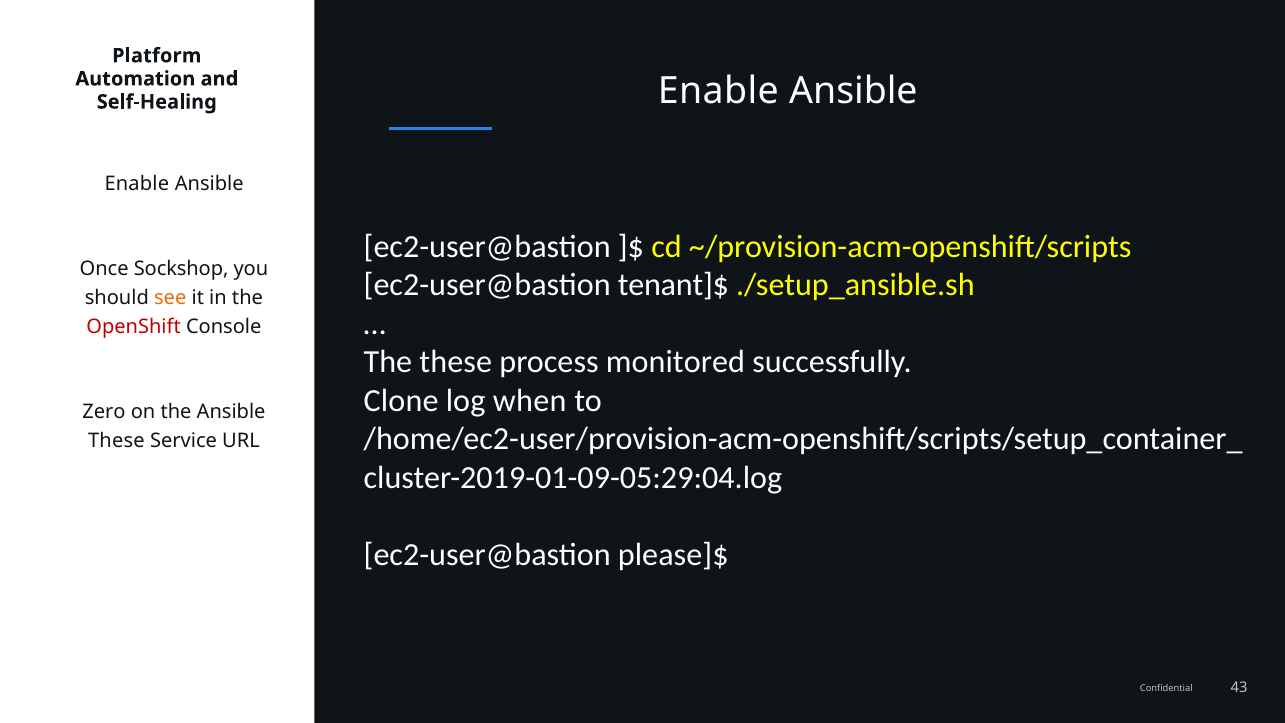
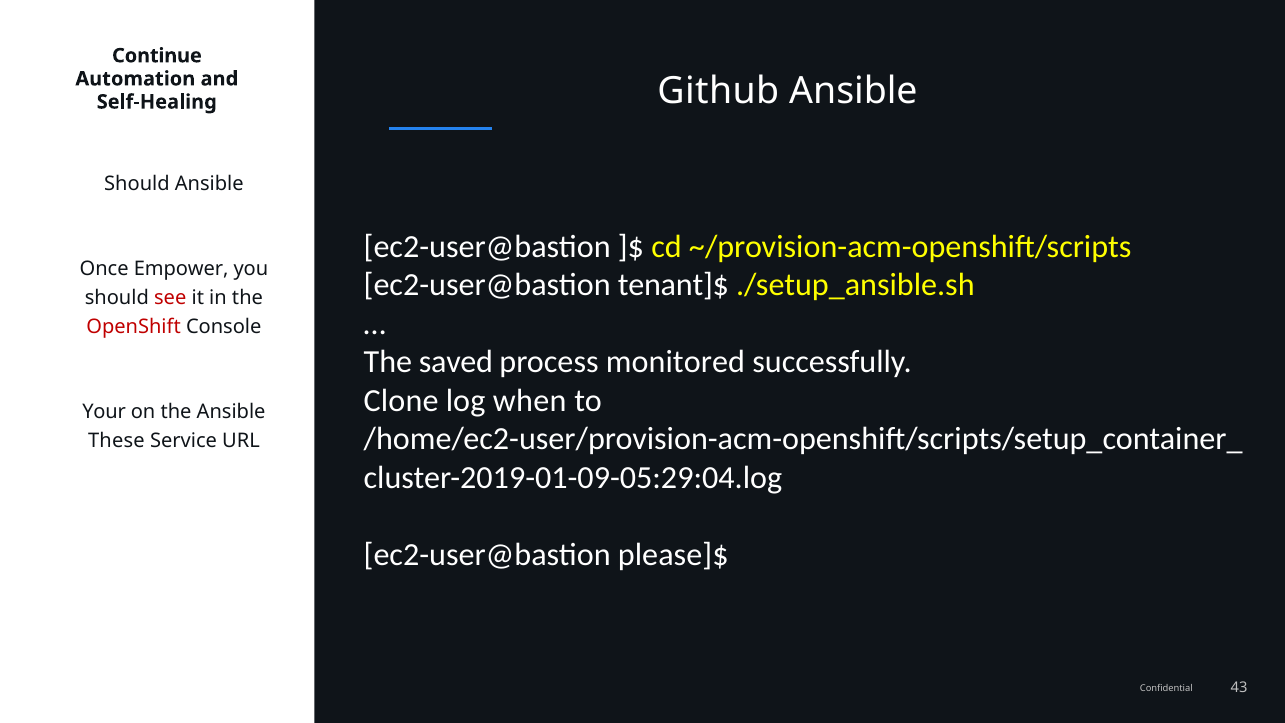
Platform: Platform -> Continue
Enable at (718, 91): Enable -> Github
Enable at (137, 184): Enable -> Should
Sockshop: Sockshop -> Empower
see colour: orange -> red
The these: these -> saved
Zero: Zero -> Your
